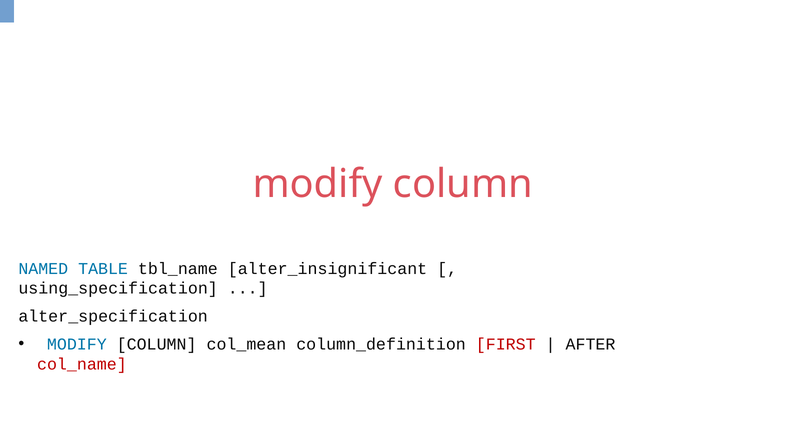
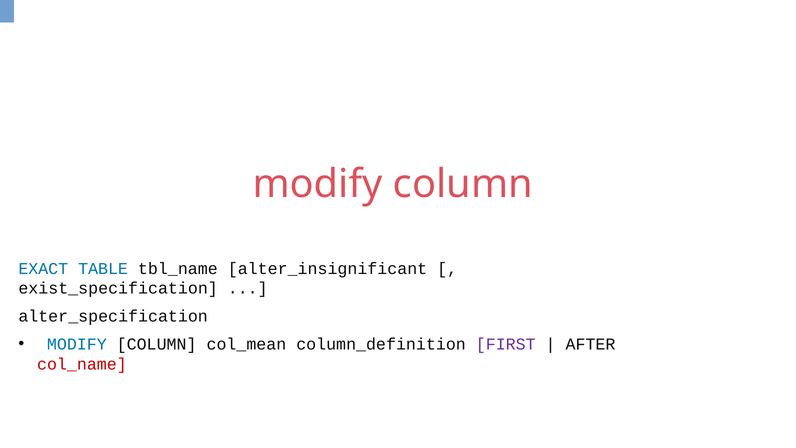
NAMED: NAMED -> EXACT
using_specification: using_specification -> exist_specification
FIRST colour: red -> purple
